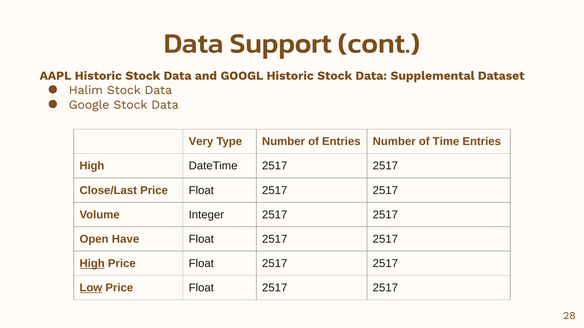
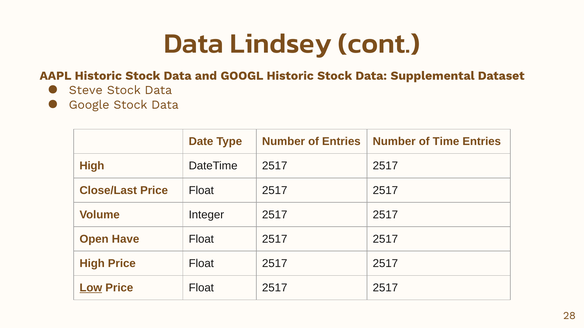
Support: Support -> Lindsey
Halim: Halim -> Steve
Very: Very -> Date
High at (92, 264) underline: present -> none
